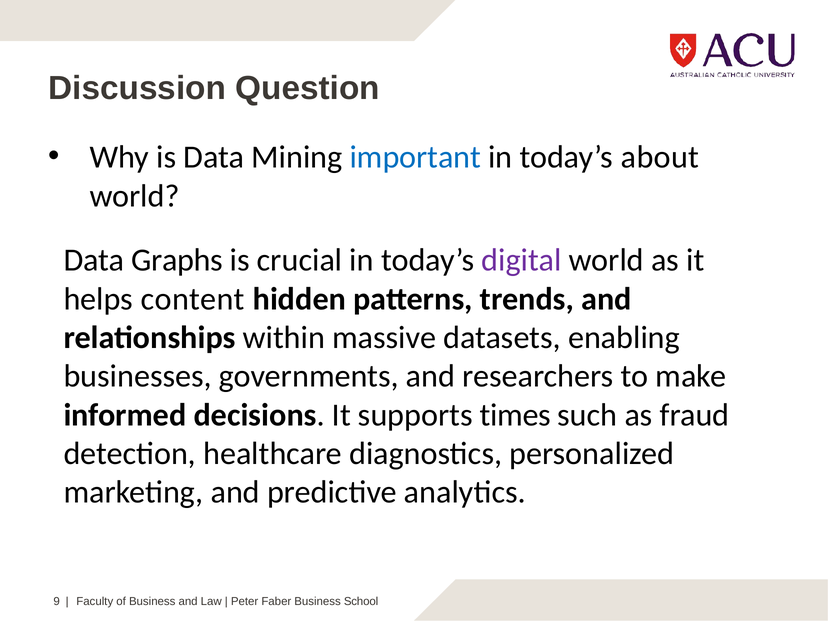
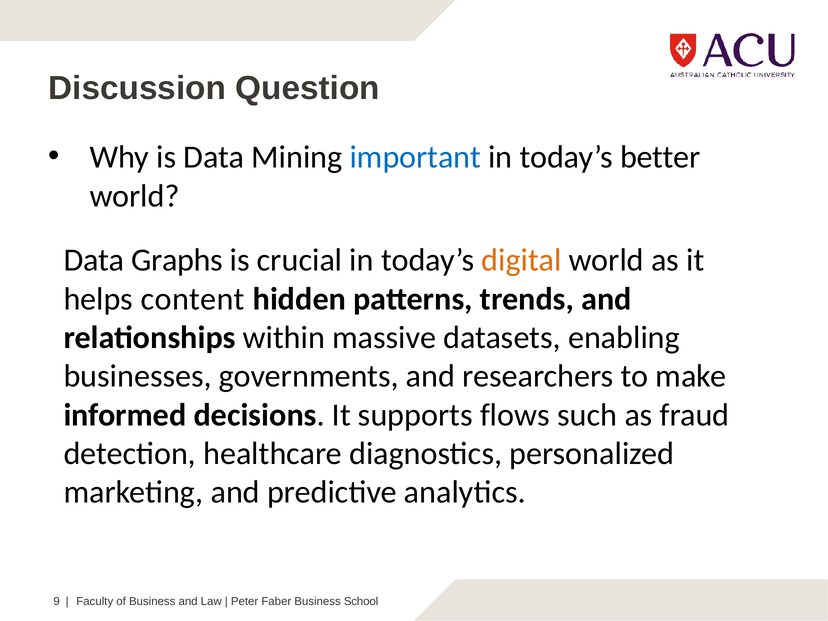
about: about -> better
digital colour: purple -> orange
times: times -> flows
